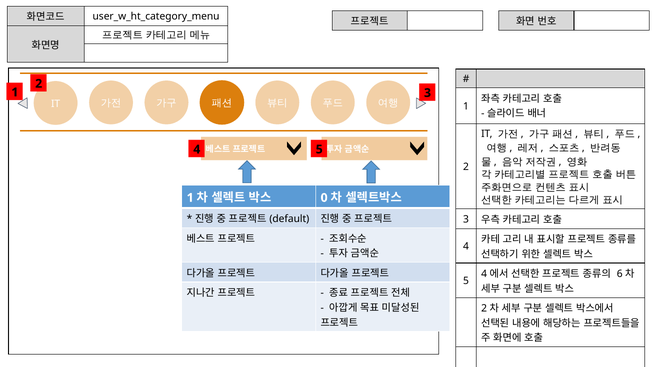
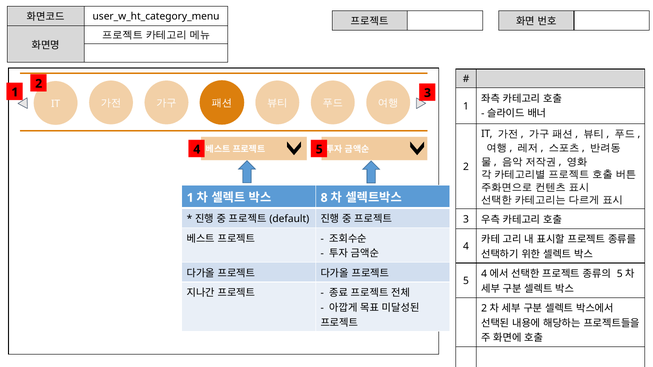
0: 0 -> 8
6 at (620, 274): 6 -> 5
